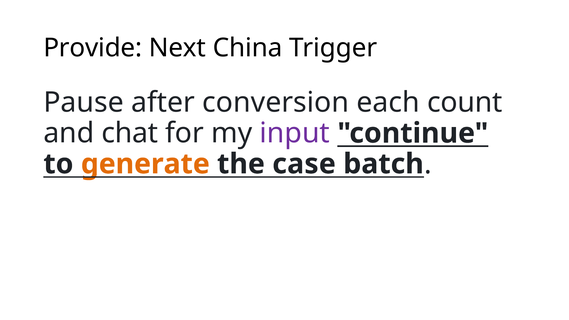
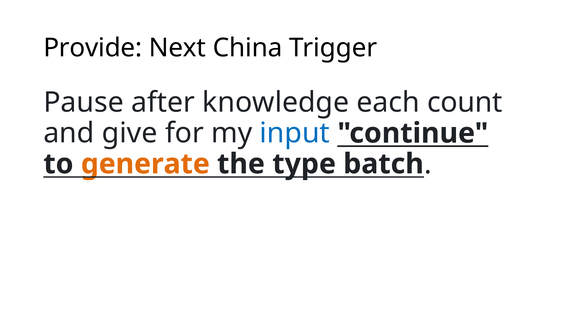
conversion: conversion -> knowledge
chat: chat -> give
input colour: purple -> blue
case: case -> type
